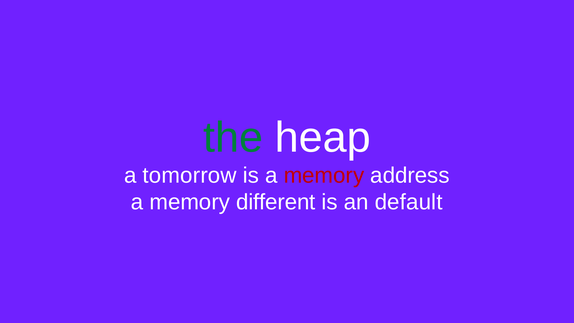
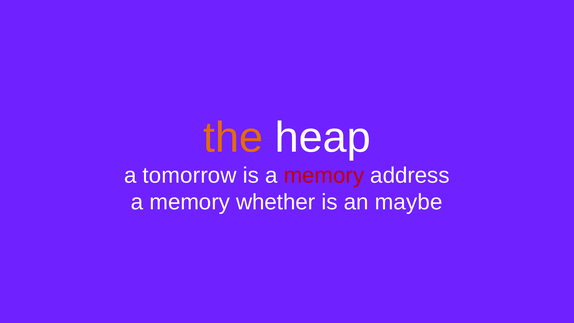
the colour: green -> orange
different: different -> whether
default: default -> maybe
